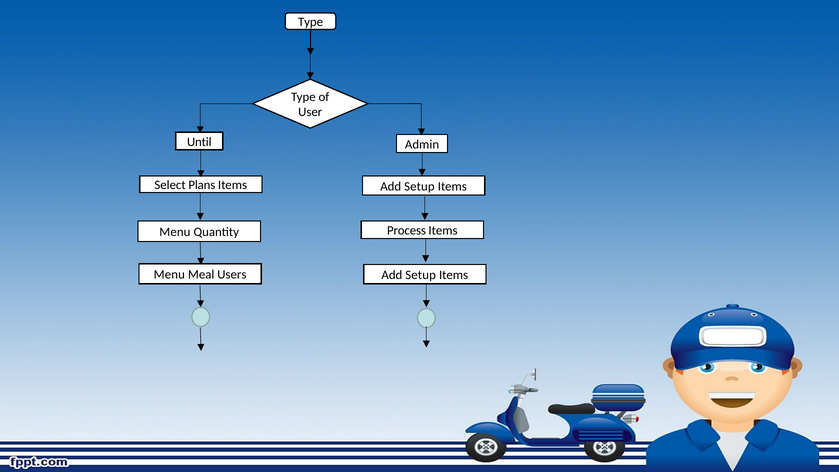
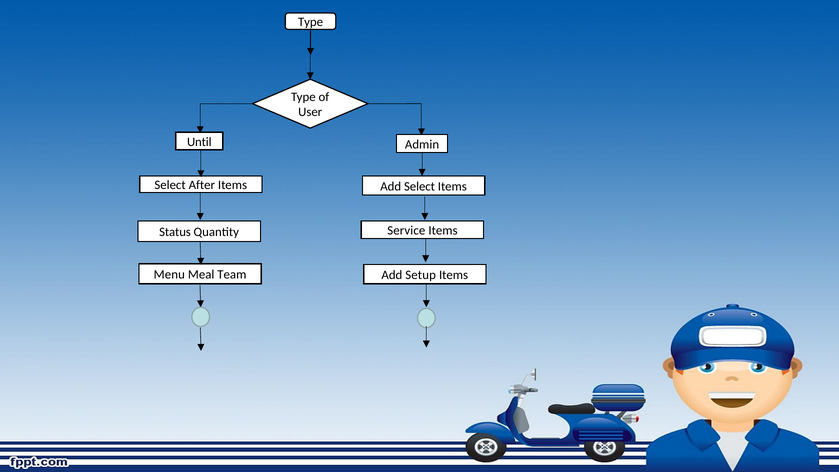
Plans: Plans -> After
Items Add Setup: Setup -> Select
Menu at (175, 232): Menu -> Status
Process: Process -> Service
Users: Users -> Team
